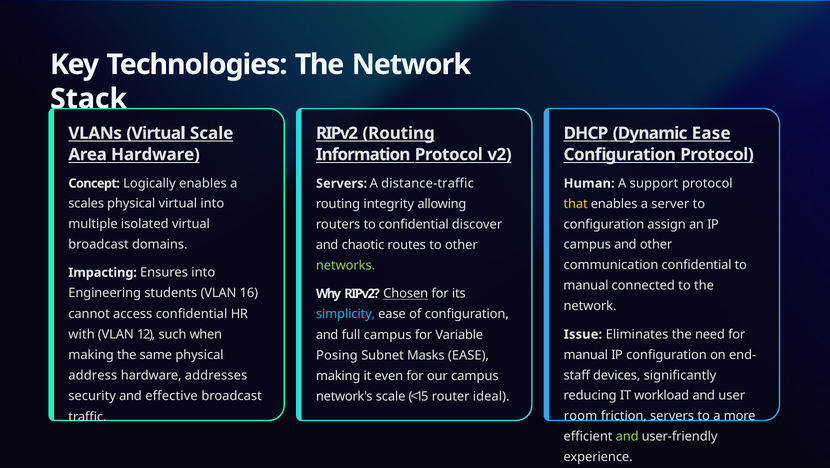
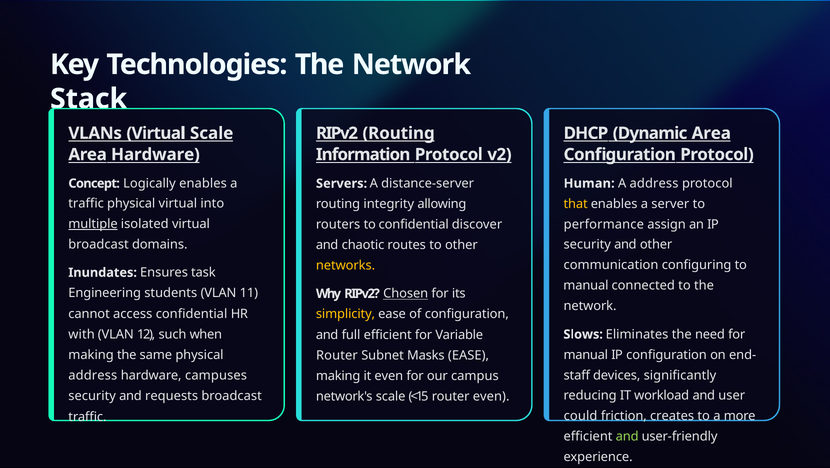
Dynamic Ease: Ease -> Area
A support: support -> address
distance-traffic: distance-traffic -> distance-server
scales at (86, 204): scales -> traffic
multiple underline: none -> present
configuration at (604, 224): configuration -> performance
campus at (587, 245): campus -> security
communication confidential: confidential -> configuring
networks colour: light green -> yellow
Impacting: Impacting -> Inundates
Ensures into: into -> task
16: 16 -> 11
simplicity colour: light blue -> yellow
full campus: campus -> efficient
Issue: Issue -> Slows
Posing at (337, 355): Posing -> Router
addresses: addresses -> campuses
effective: effective -> requests
router ideal: ideal -> even
room: room -> could
friction servers: servers -> creates
